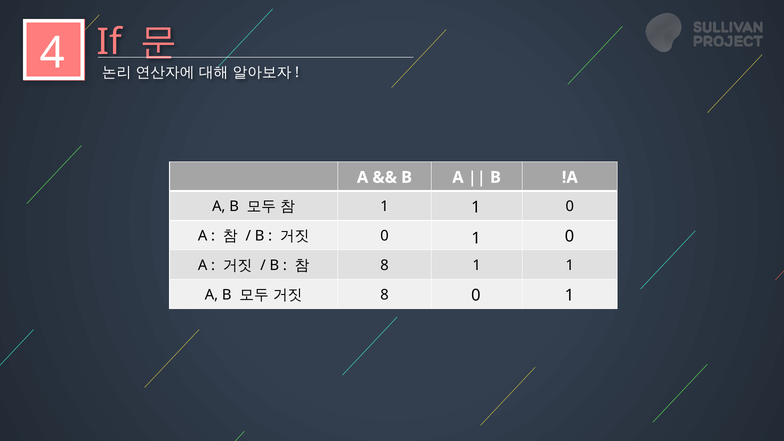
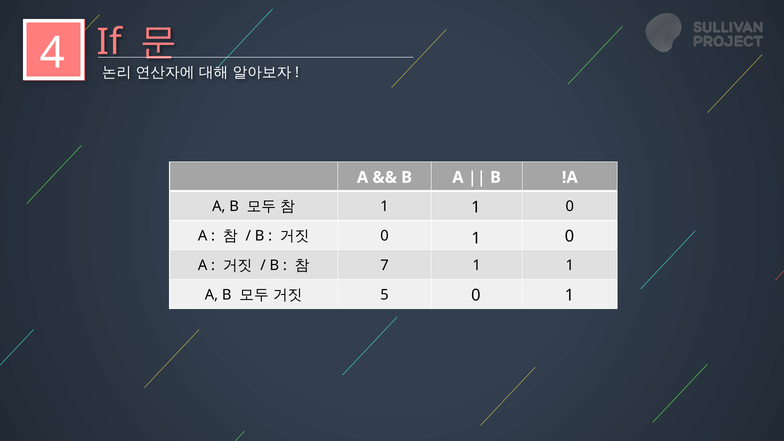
8 at (385, 265): 8 -> 7
8 at (385, 295): 8 -> 5
